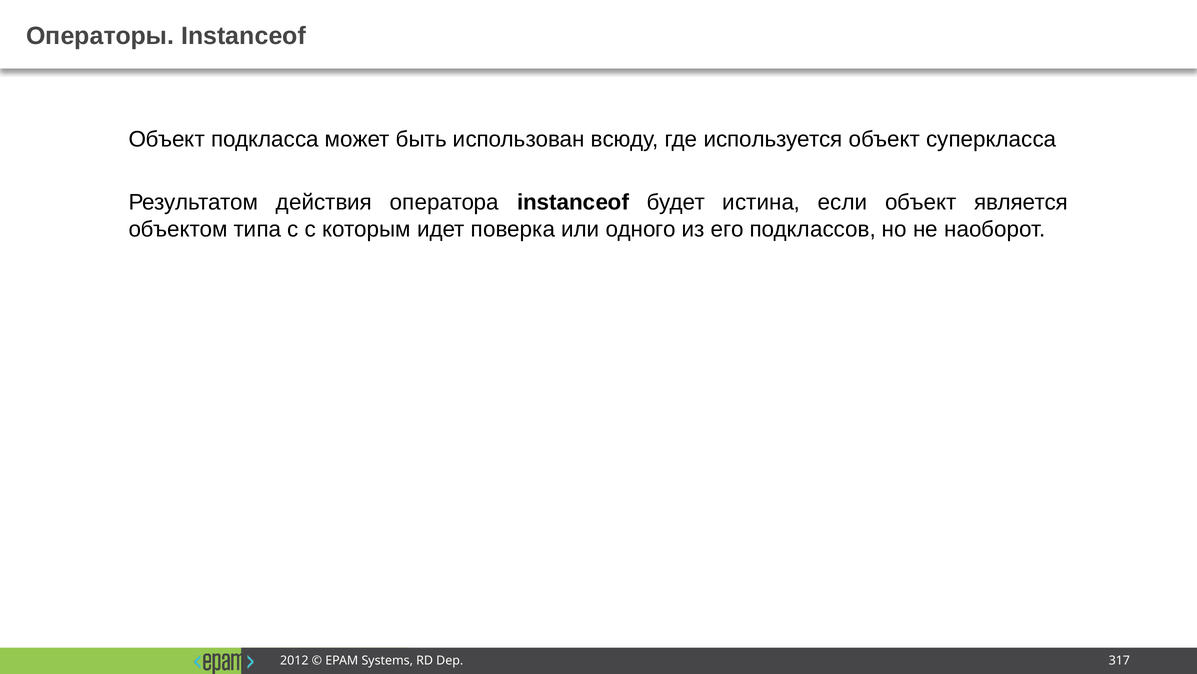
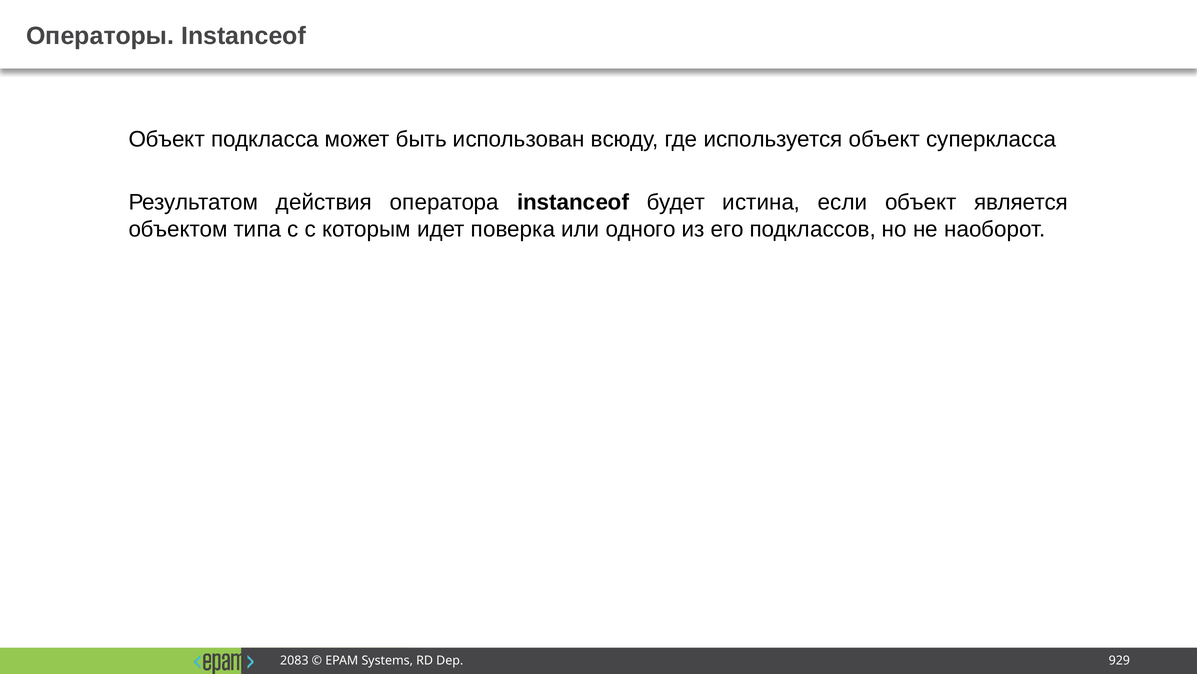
2012: 2012 -> 2083
317: 317 -> 929
